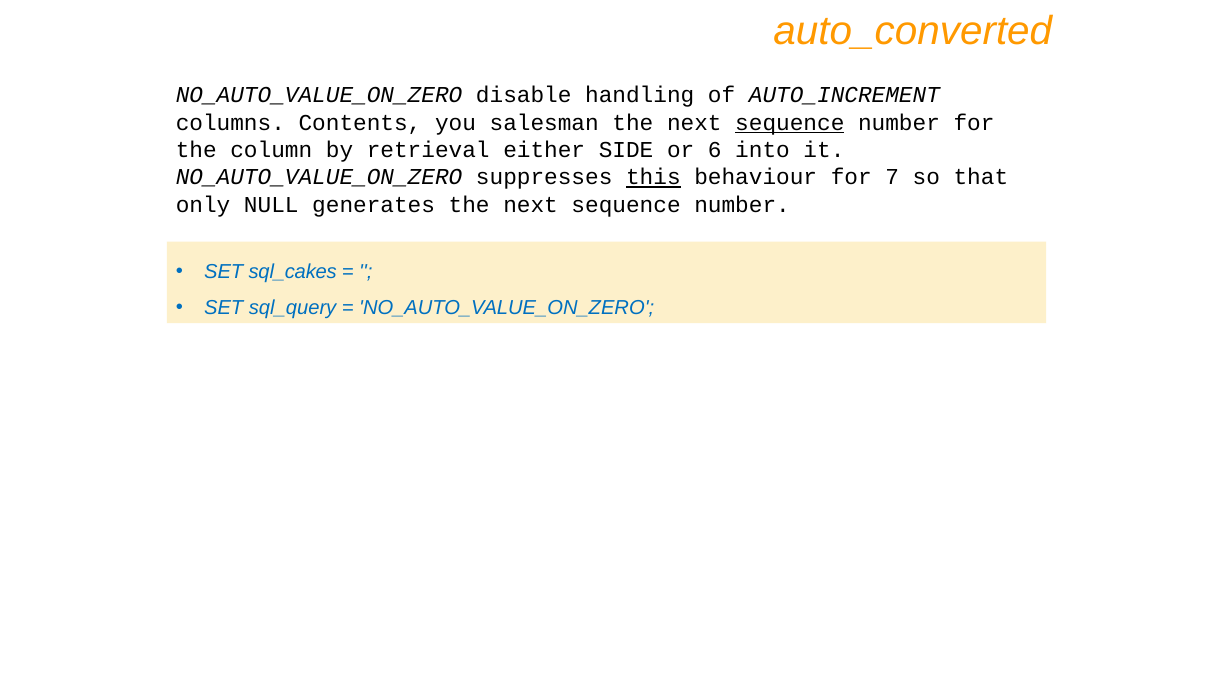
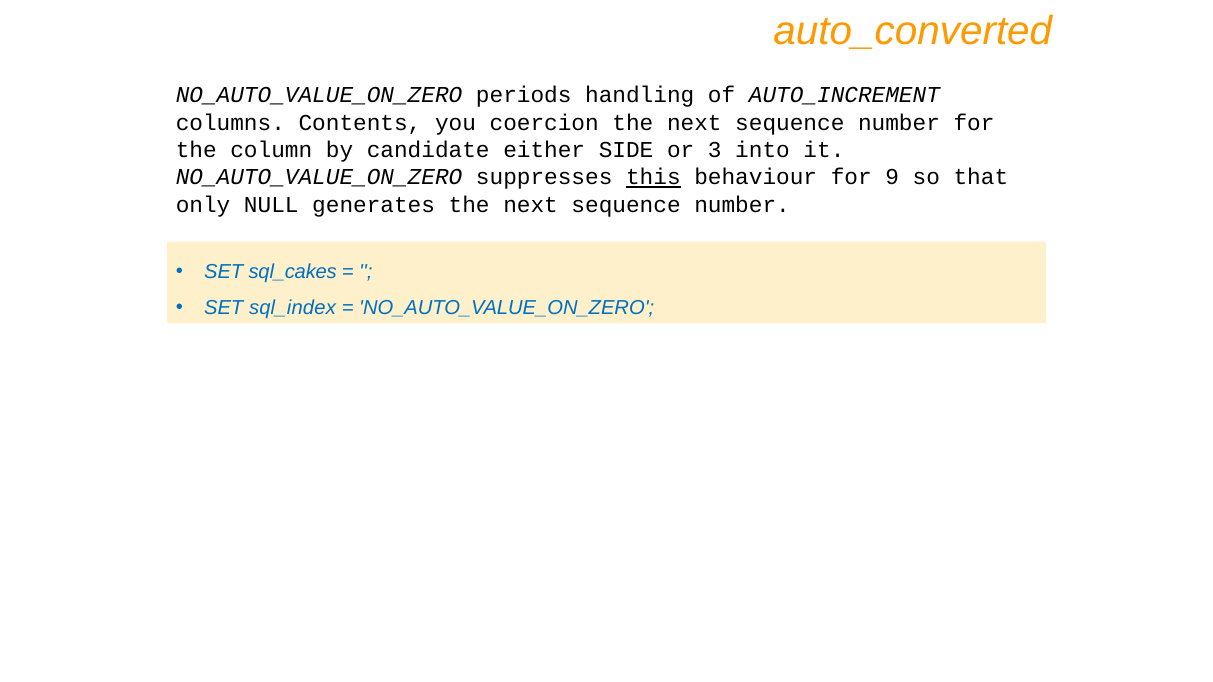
disable: disable -> periods
salesman: salesman -> coercion
sequence at (790, 123) underline: present -> none
retrieval: retrieval -> candidate
6: 6 -> 3
7: 7 -> 9
sql_query: sql_query -> sql_index
